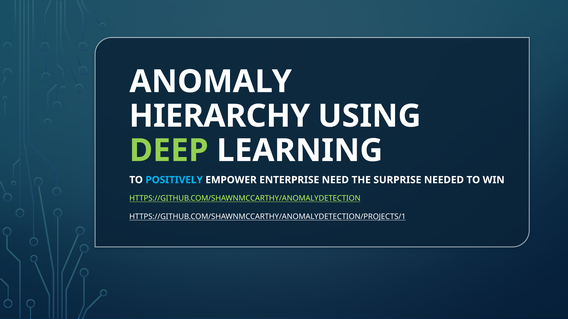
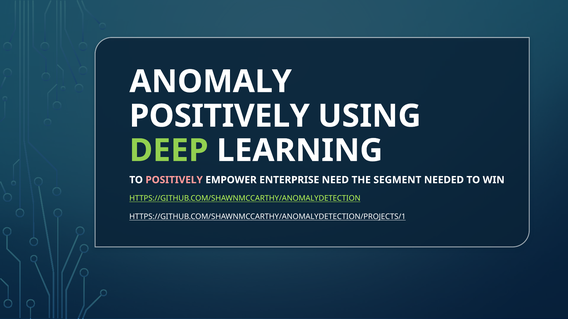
HIERARCHY at (220, 116): HIERARCHY -> POSITIVELY
POSITIVELY at (174, 180) colour: light blue -> pink
SURPRISE: SURPRISE -> SEGMENT
